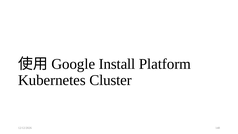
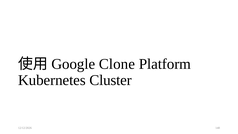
Install: Install -> Clone
